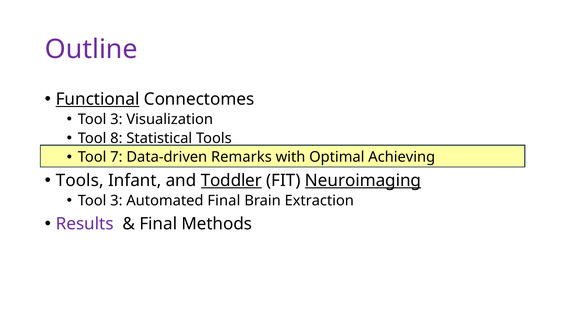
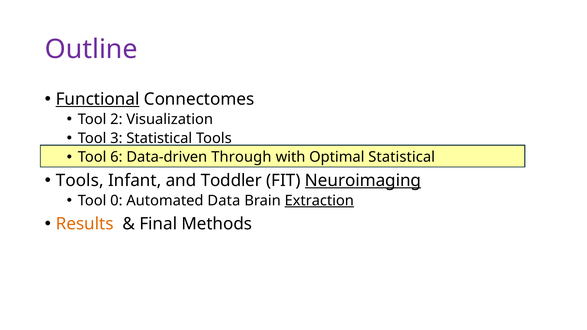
3 at (116, 119): 3 -> 2
8: 8 -> 3
7: 7 -> 6
Remarks: Remarks -> Through
Optimal Achieving: Achieving -> Statistical
Toddler underline: present -> none
3 at (116, 201): 3 -> 0
Automated Final: Final -> Data
Extraction underline: none -> present
Results colour: purple -> orange
